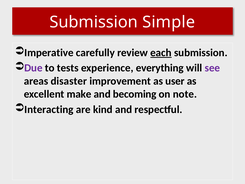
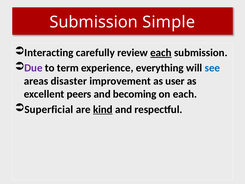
Imperative: Imperative -> Interacting
tests: tests -> term
see colour: purple -> blue
make: make -> peers
on note: note -> each
Interacting: Interacting -> Superficial
kind underline: none -> present
